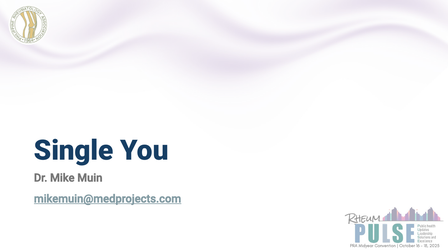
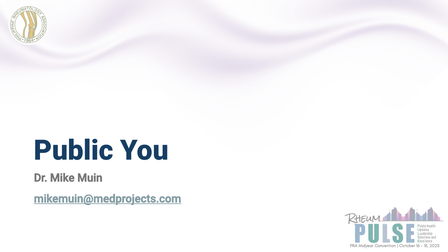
Single: Single -> Public
